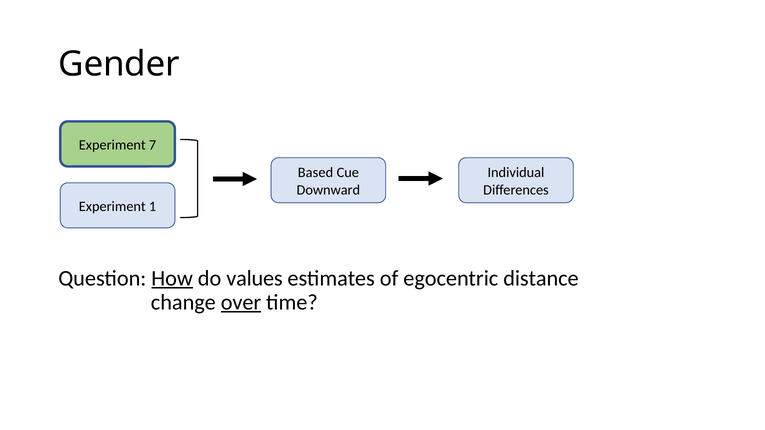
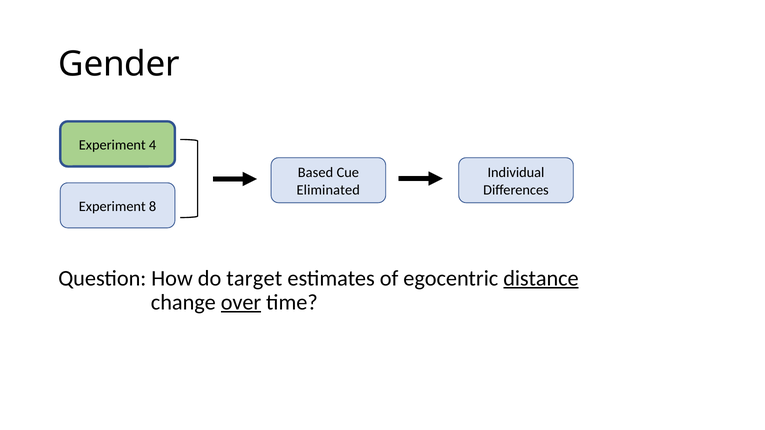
7: 7 -> 4
Downward: Downward -> Eliminated
1: 1 -> 8
How underline: present -> none
values: values -> target
distance underline: none -> present
